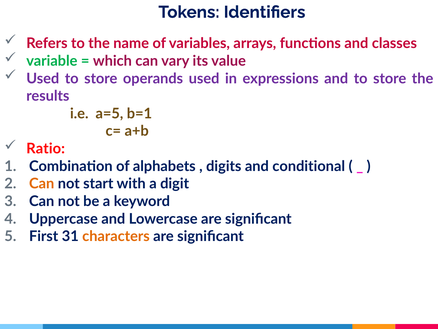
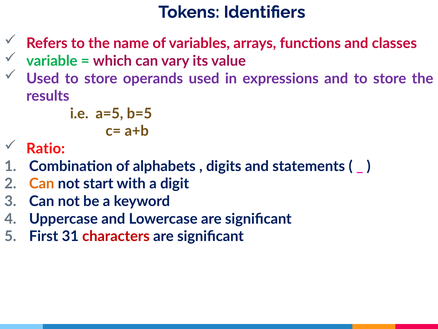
b=1: b=1 -> b=5
conditional: conditional -> statements
characters colour: orange -> red
